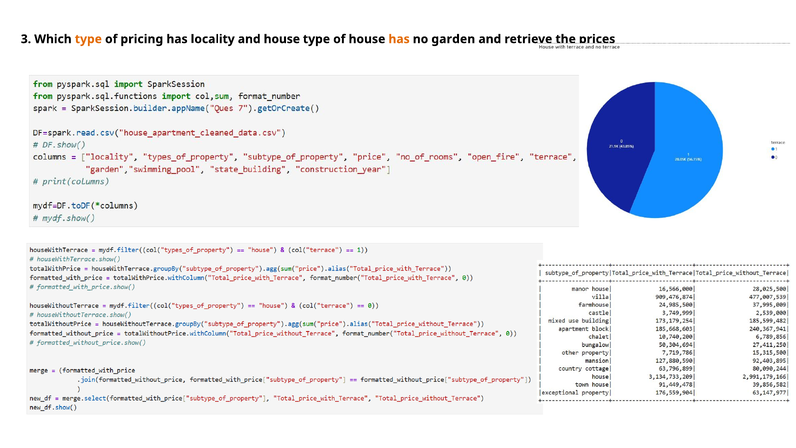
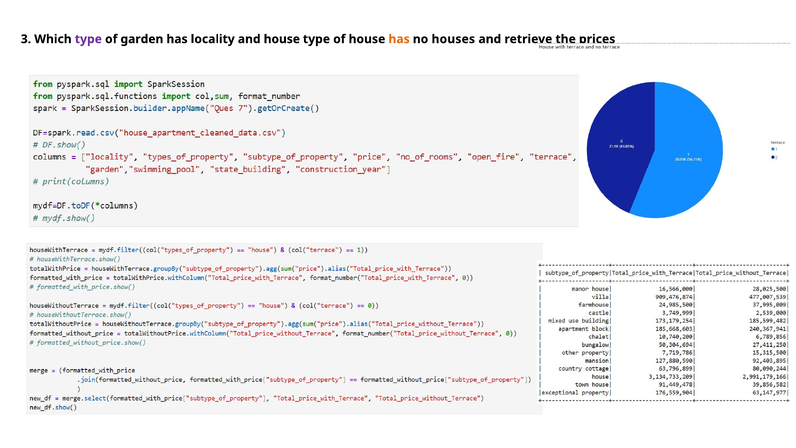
type at (88, 39) colour: orange -> purple
pricing: pricing -> garden
garden: garden -> houses
